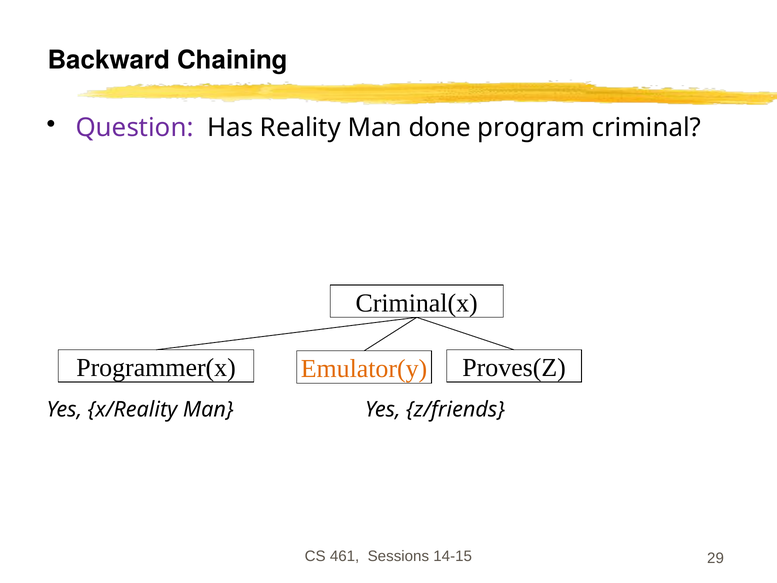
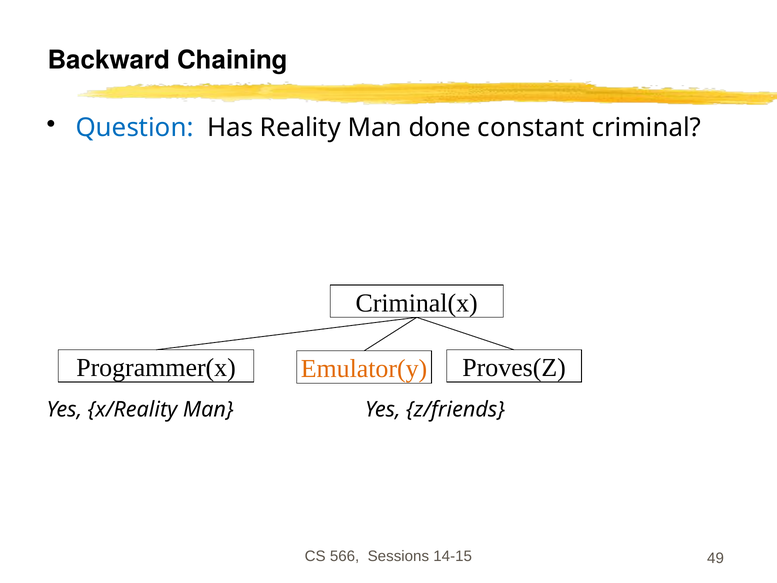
Question colour: purple -> blue
program: program -> constant
461: 461 -> 566
29: 29 -> 49
